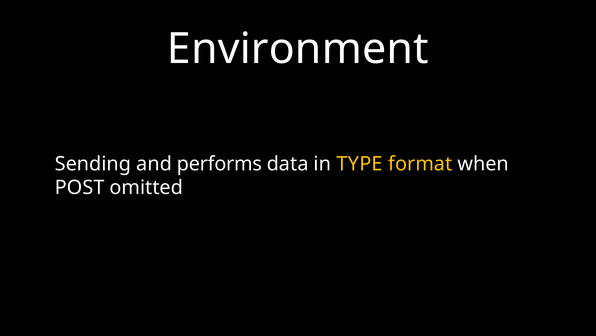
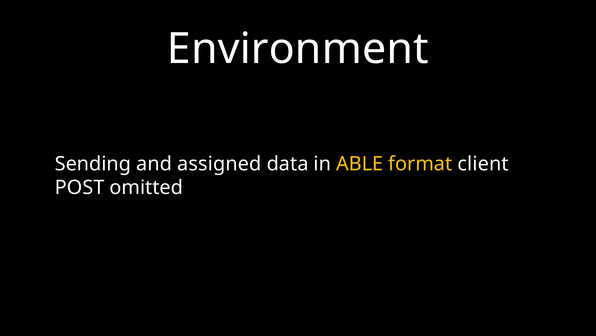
performs: performs -> assigned
TYPE: TYPE -> ABLE
when: when -> client
